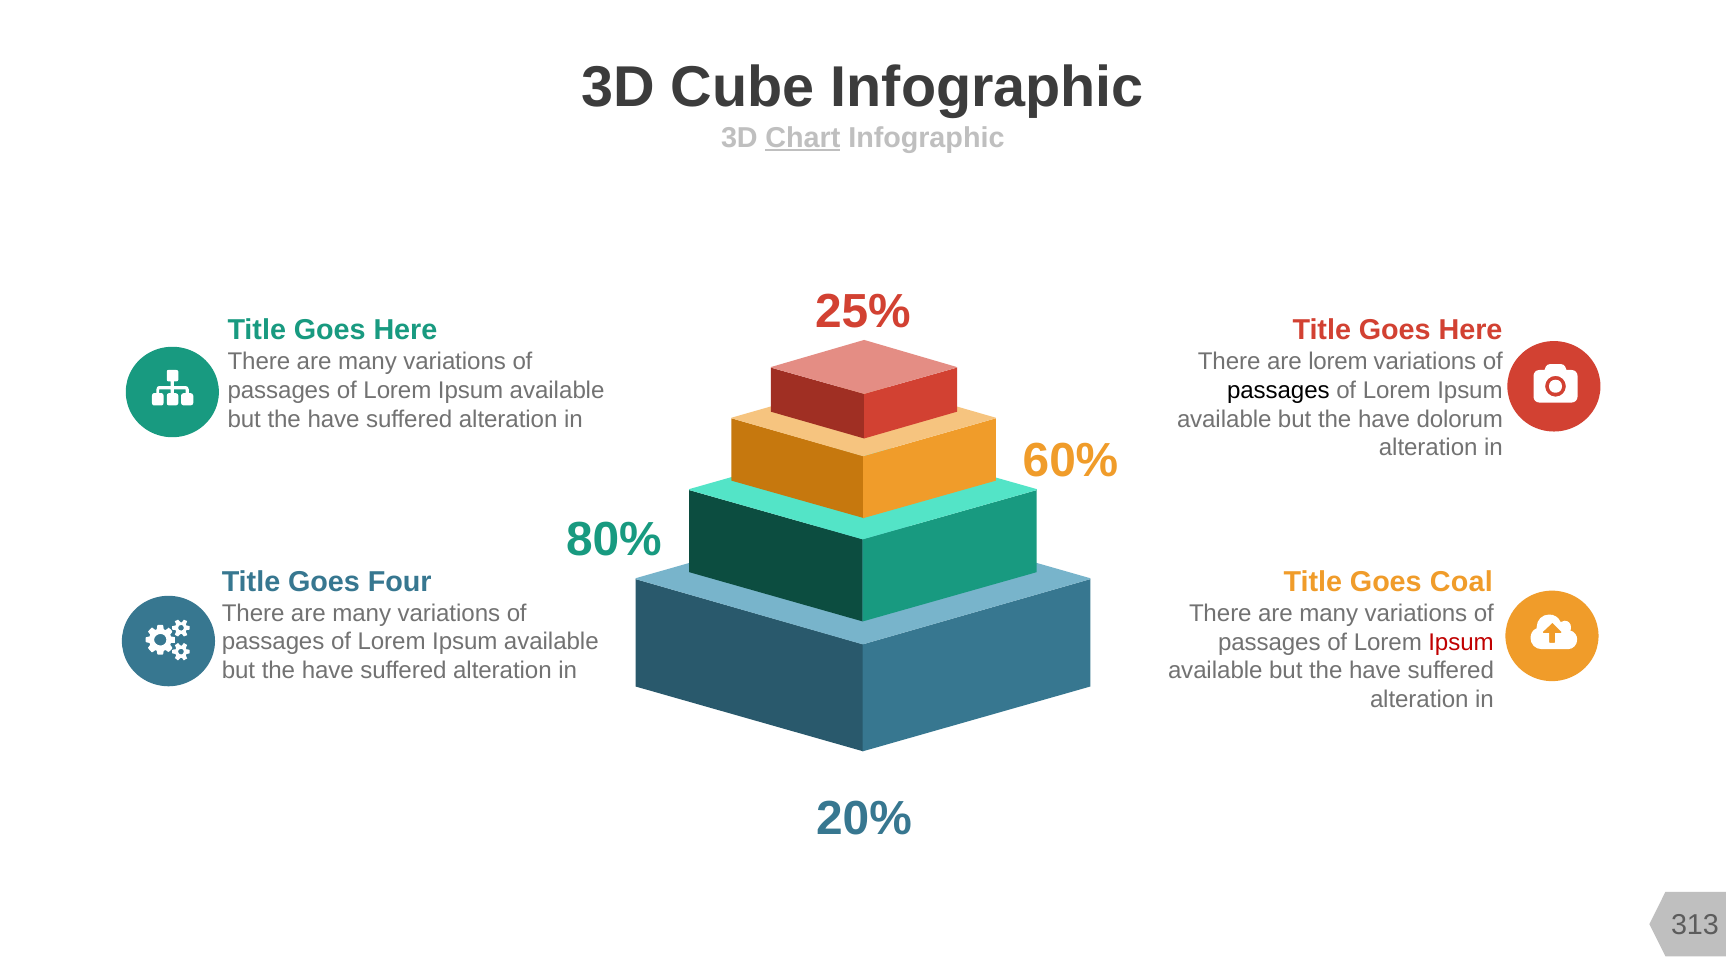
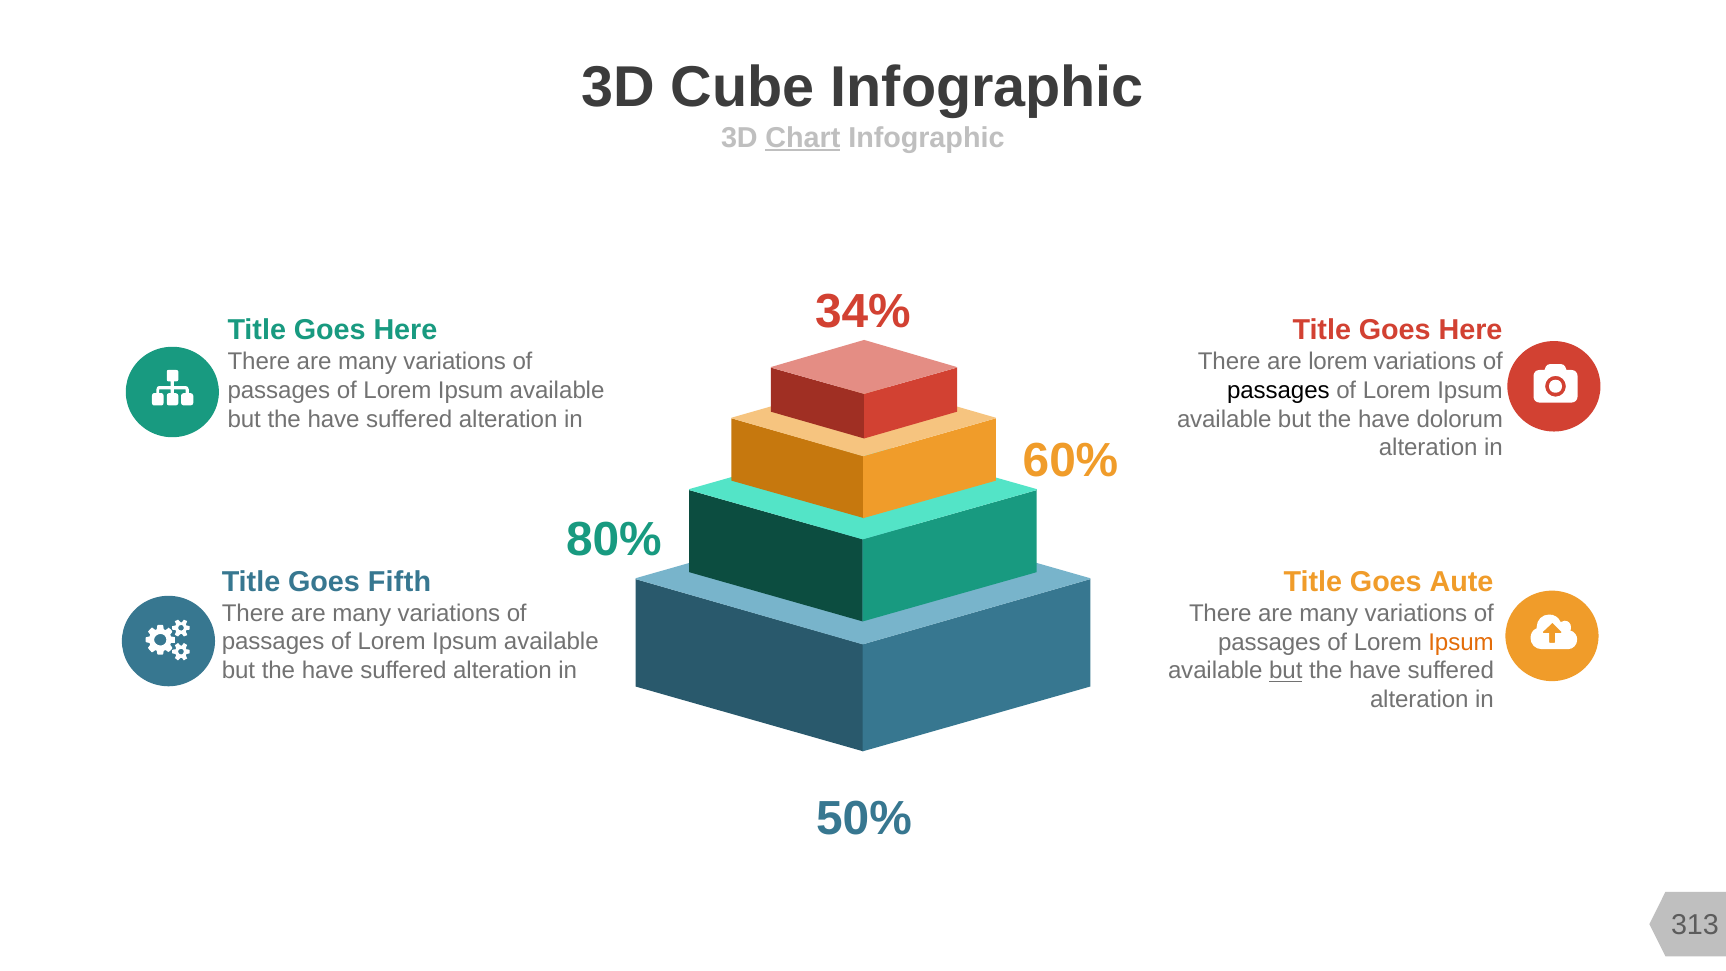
25%: 25% -> 34%
Four: Four -> Fifth
Coal: Coal -> Aute
Ipsum at (1461, 642) colour: red -> orange
but at (1286, 671) underline: none -> present
20%: 20% -> 50%
